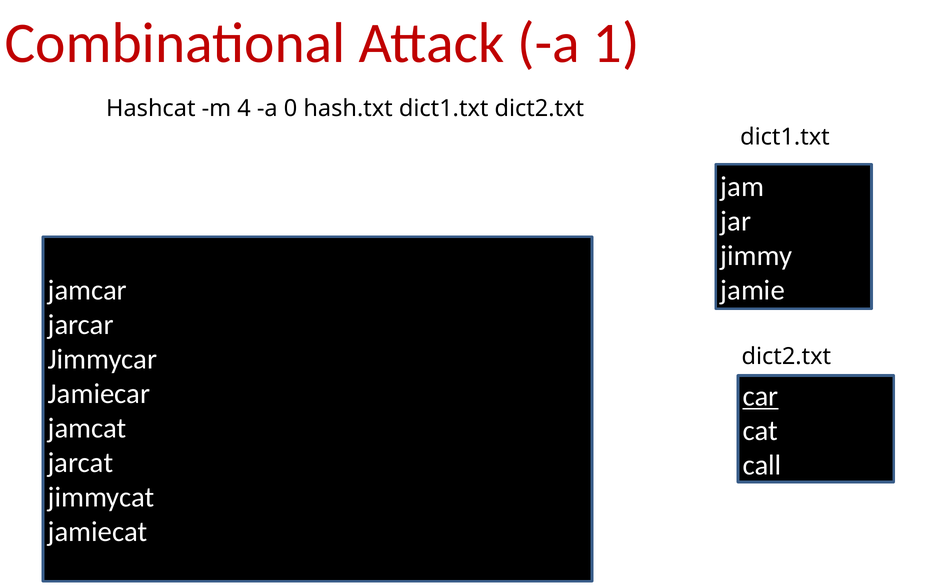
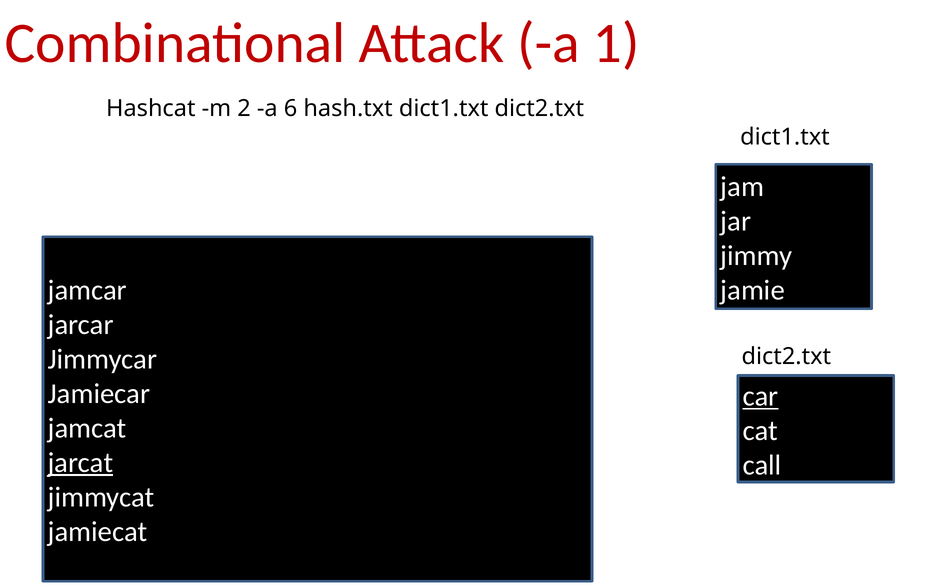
4: 4 -> 2
0: 0 -> 6
jarcat underline: none -> present
